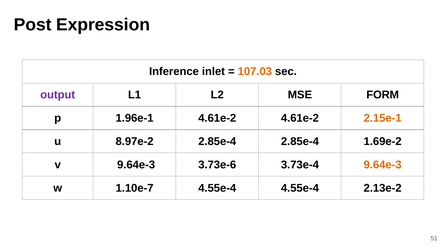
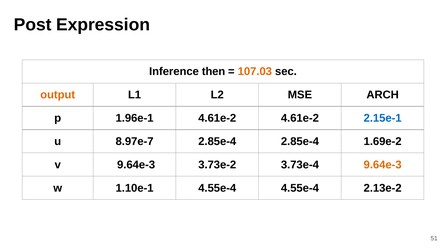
inlet: inlet -> then
output colour: purple -> orange
FORM: FORM -> ARCH
2.15e-1 colour: orange -> blue
8.97e-2: 8.97e-2 -> 8.97e-7
3.73e-6: 3.73e-6 -> 3.73e-2
1.10e-7: 1.10e-7 -> 1.10e-1
